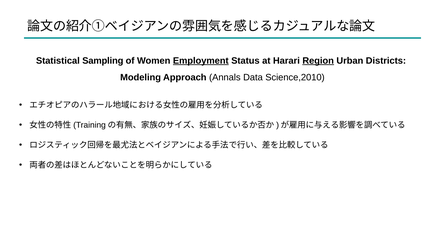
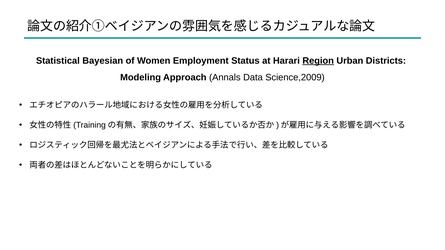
Sampling: Sampling -> Bayesian
Employment underline: present -> none
Science,2010: Science,2010 -> Science,2009
